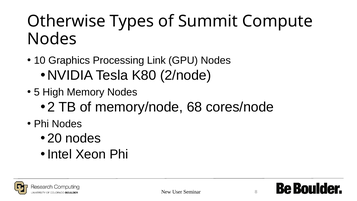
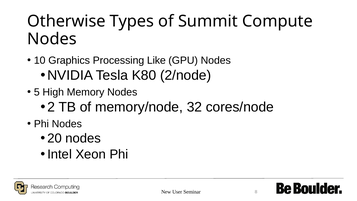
Link: Link -> Like
68: 68 -> 32
